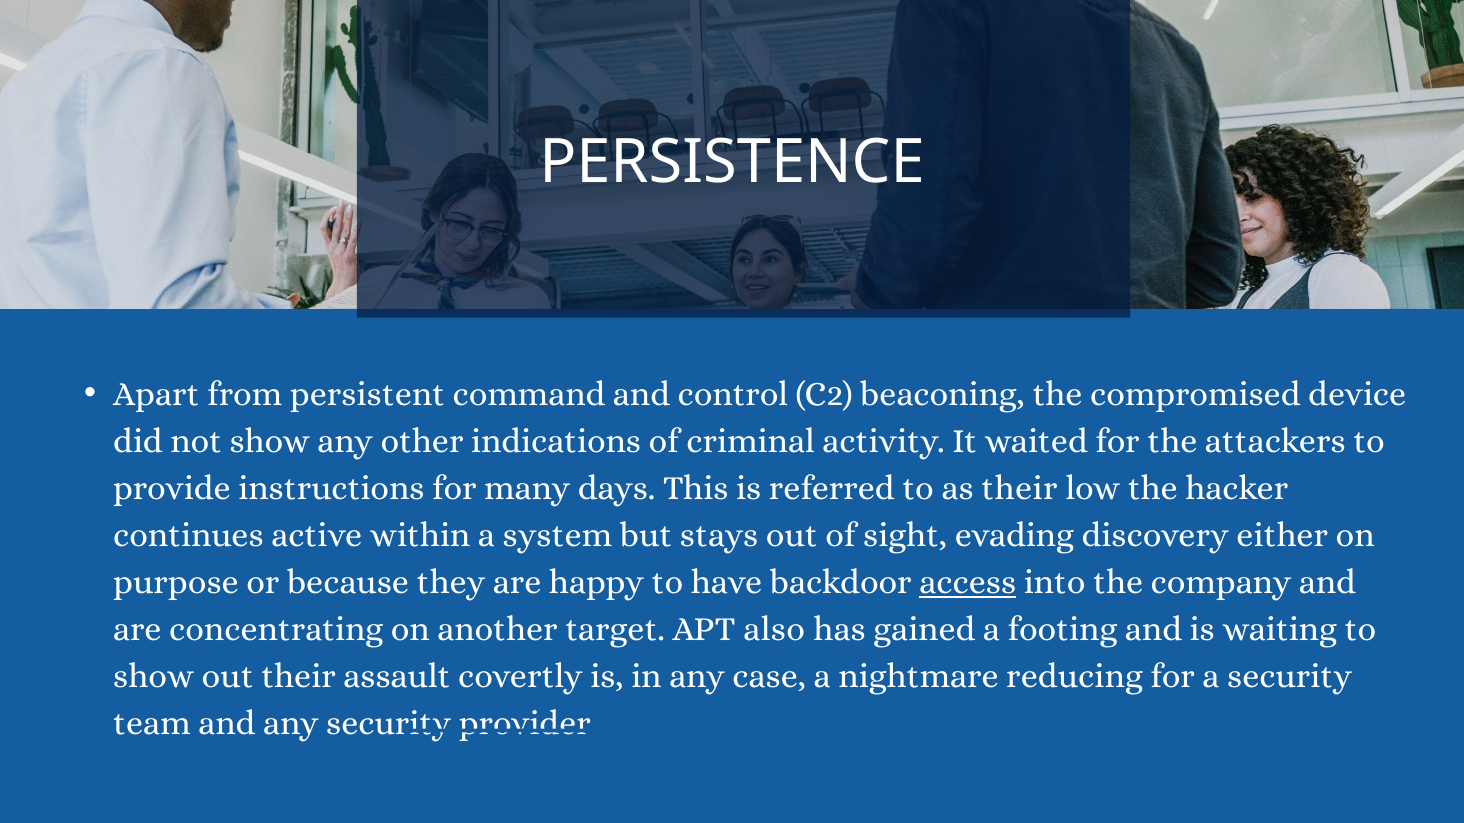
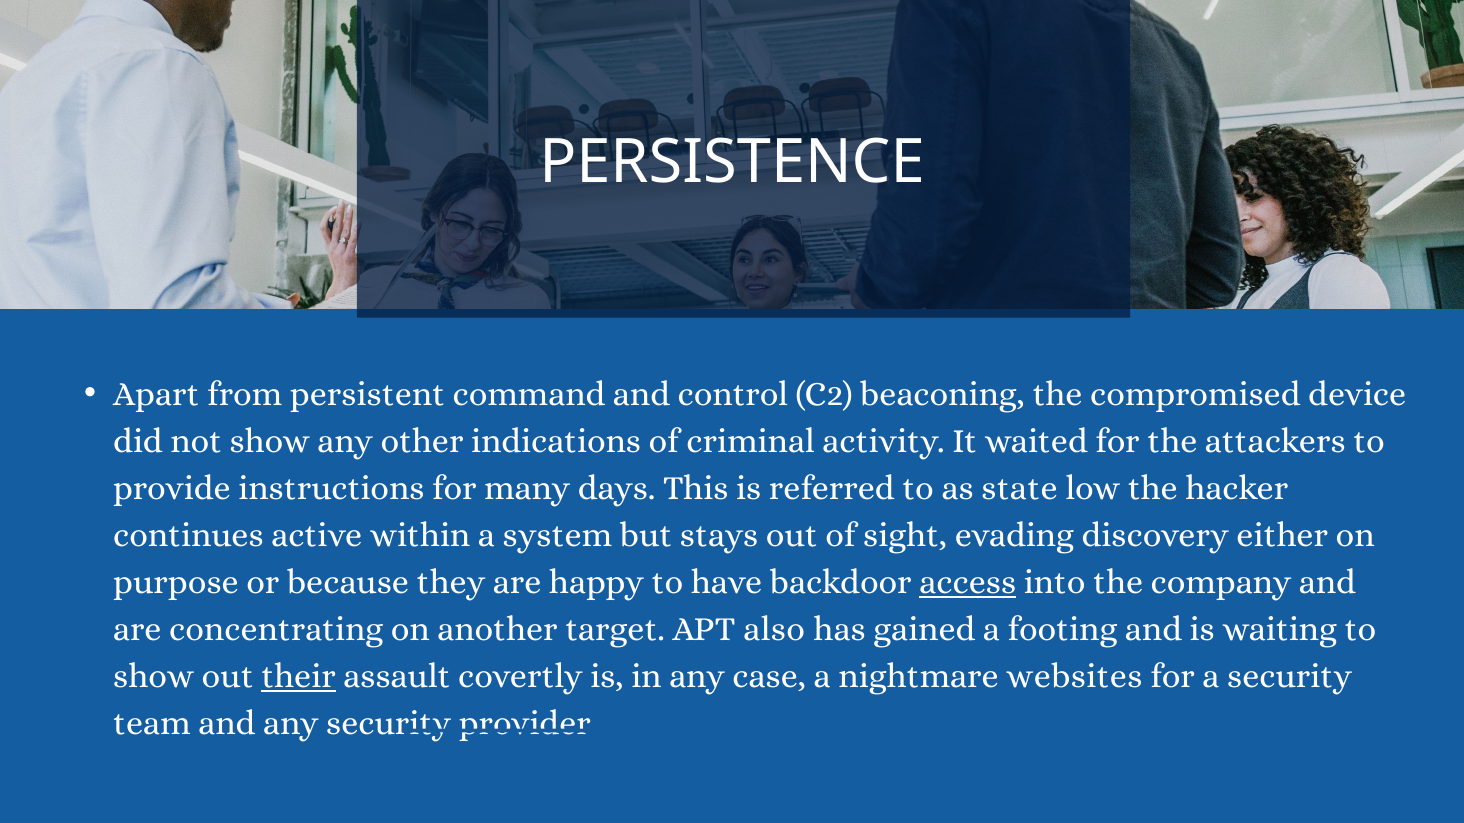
as their: their -> state
their at (299, 677) underline: none -> present
reducing: reducing -> websites
